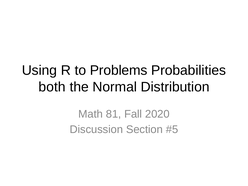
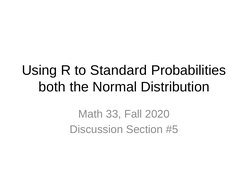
Problems: Problems -> Standard
81: 81 -> 33
